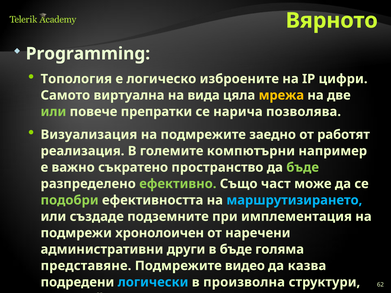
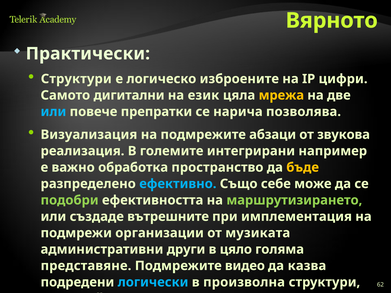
Programming: Programming -> Практически
Топология at (76, 79): Топология -> Структури
виртуална: виртуална -> дигитални
вида: вида -> език
или at (53, 112) colour: light green -> light blue
заедно: заедно -> абзаци
работят: работят -> звукова
компютърни: компютърни -> интегрирани
съкратено: съкратено -> обработка
бъде at (303, 168) colour: light green -> yellow
ефективно colour: light green -> light blue
част: част -> себе
маршрутизирането colour: light blue -> light green
подземните: подземните -> вътрешните
хронолоичен: хронолоичен -> организации
наречени: наречени -> музиката
в бъде: бъде -> цяло
